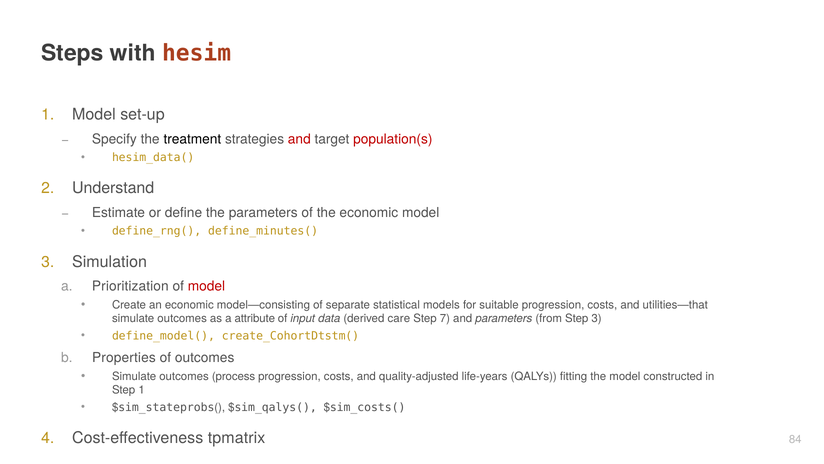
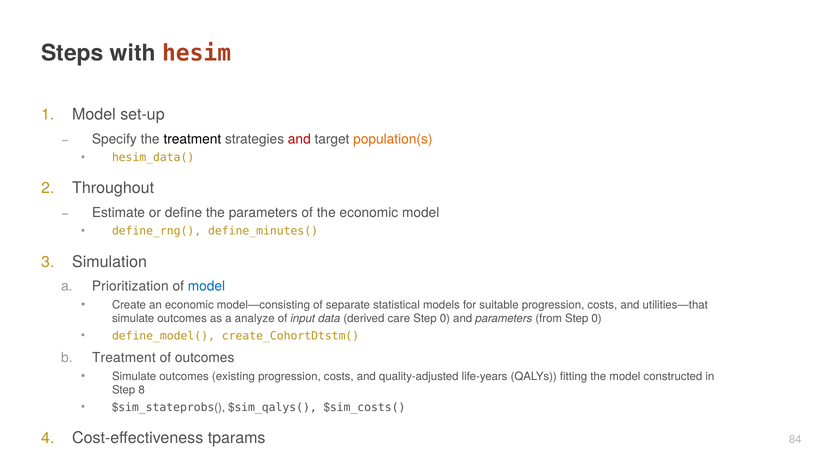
population(s colour: red -> orange
Understand: Understand -> Throughout
model at (206, 286) colour: red -> blue
attribute: attribute -> analyze
7 at (445, 318): 7 -> 0
from Step 3: 3 -> 0
Properties at (124, 358): Properties -> Treatment
process: process -> existing
Step 1: 1 -> 8
tpmatrix: tpmatrix -> tparams
